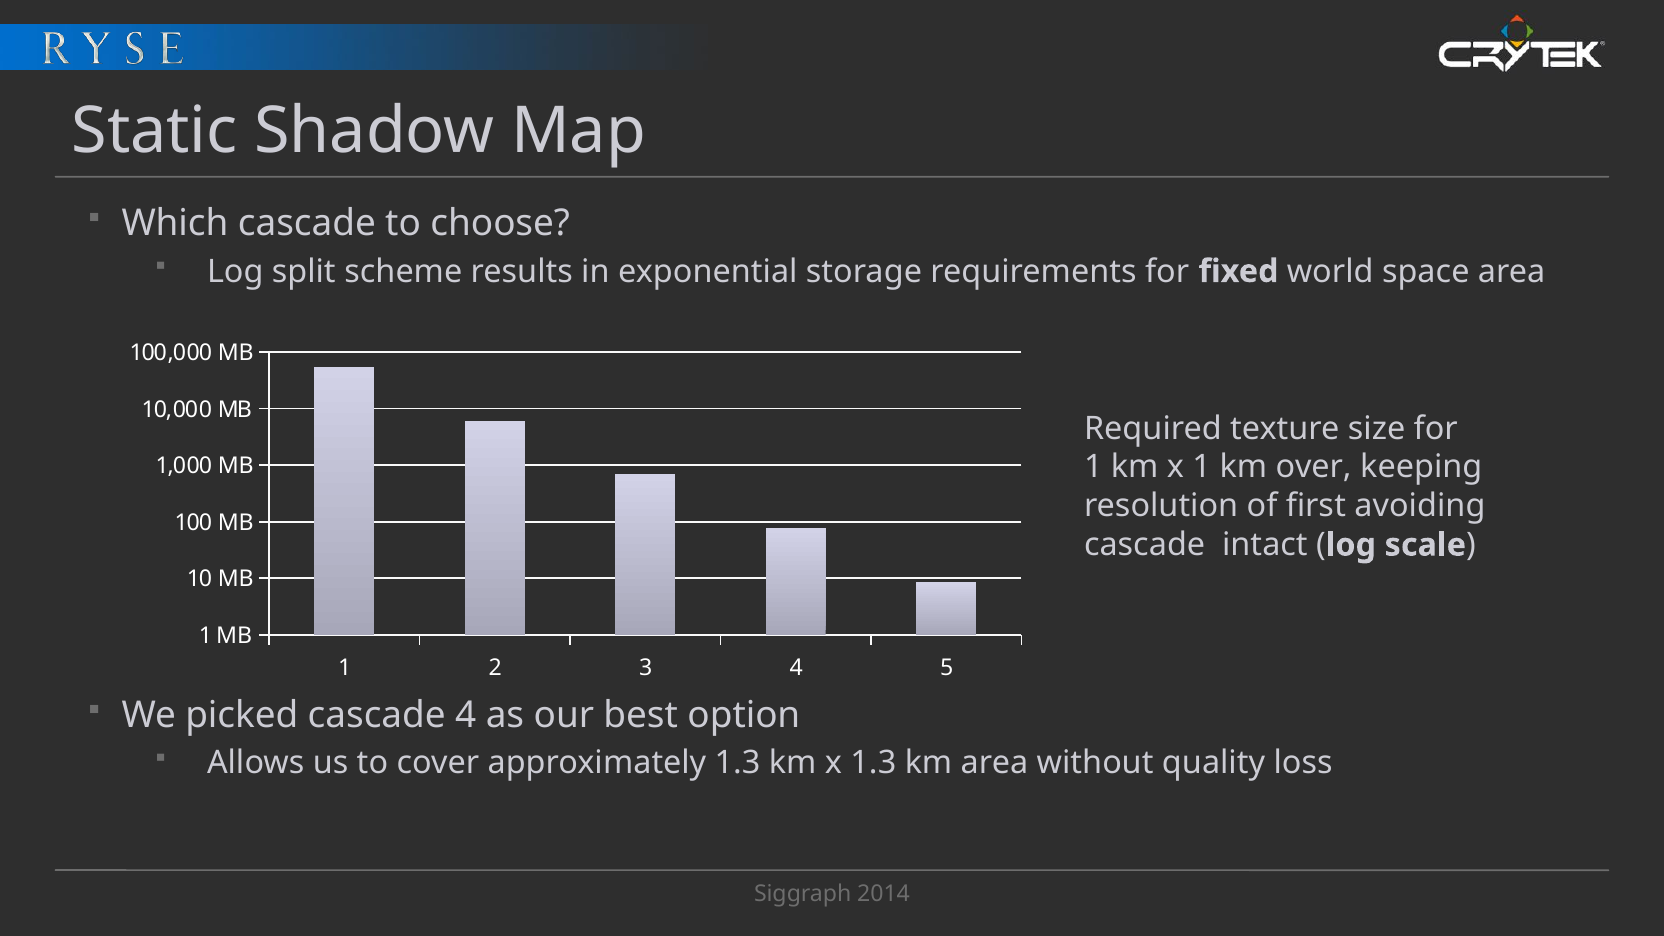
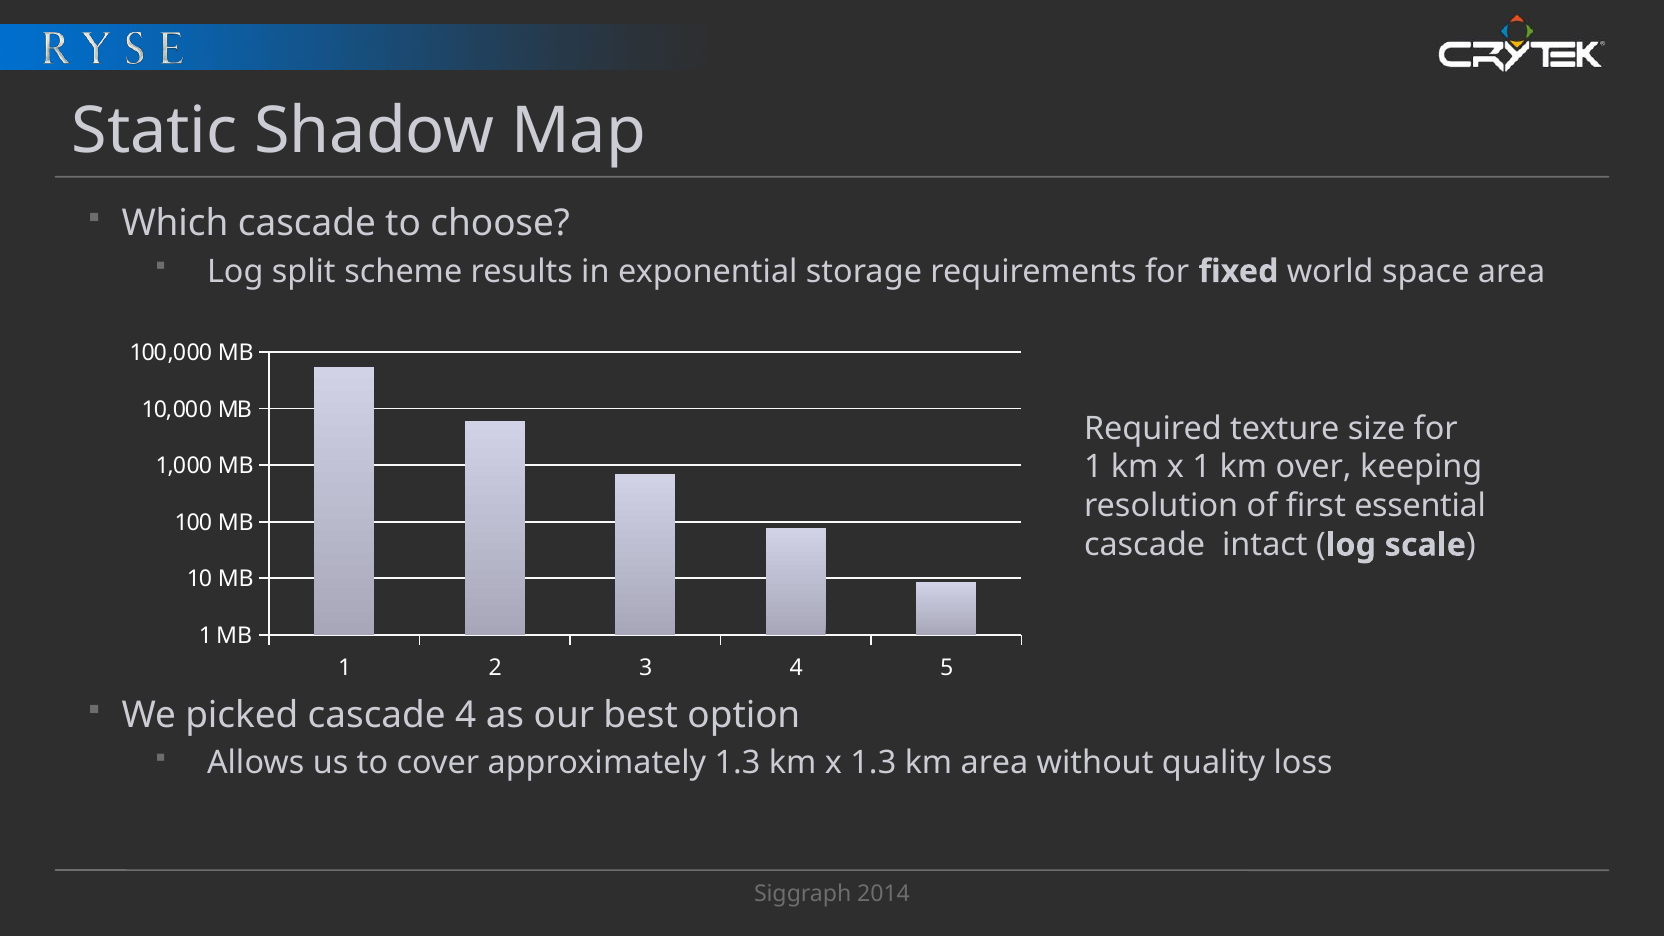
avoiding: avoiding -> essential
